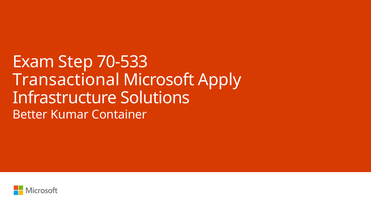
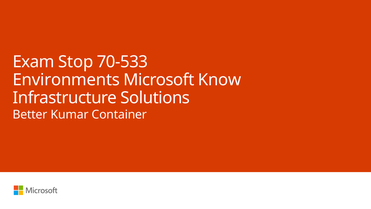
Step: Step -> Stop
Transactional: Transactional -> Environments
Apply: Apply -> Know
